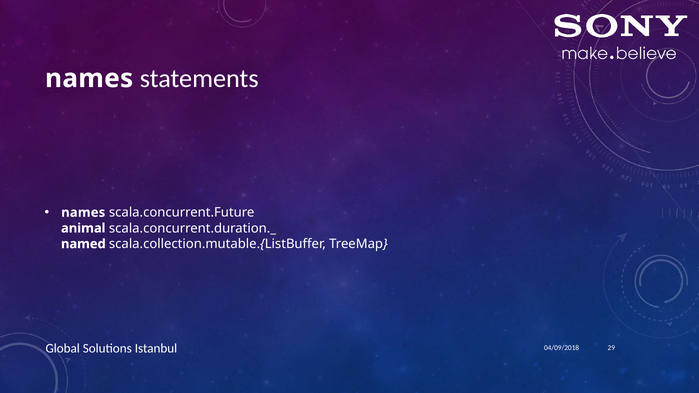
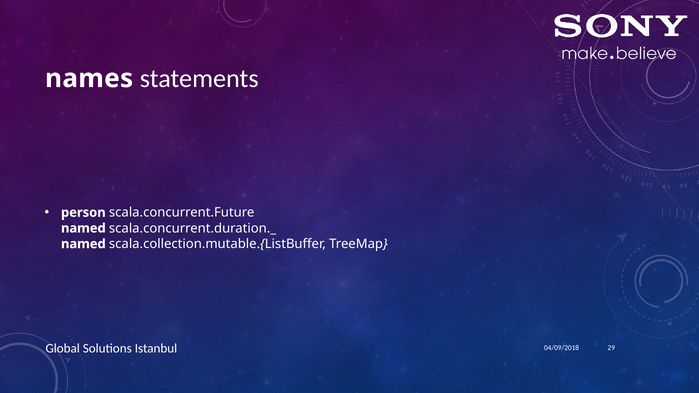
names at (83, 213): names -> person
animal at (83, 228): animal -> named
